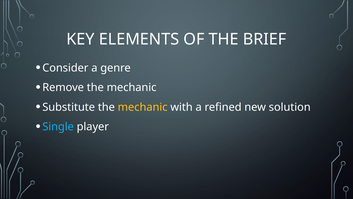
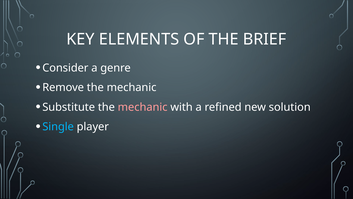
mechanic at (143, 107) colour: yellow -> pink
